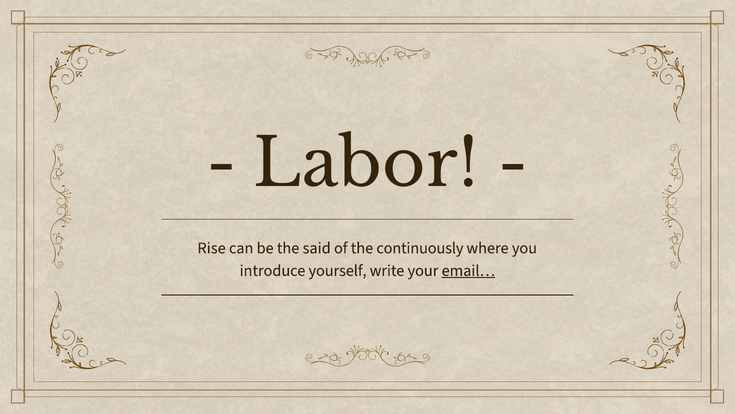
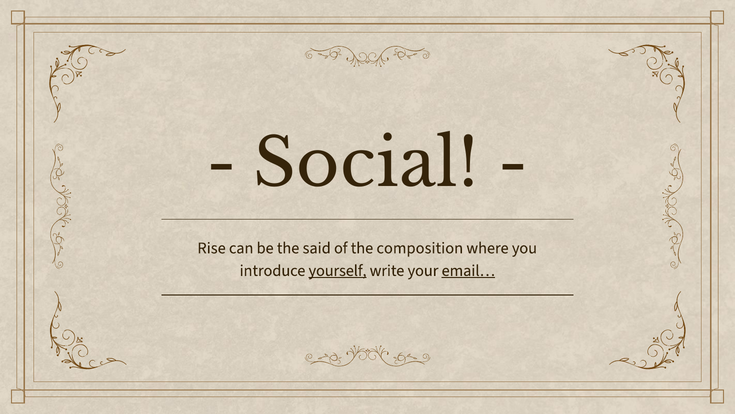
Labor: Labor -> Social
continuously: continuously -> composition
yourself underline: none -> present
